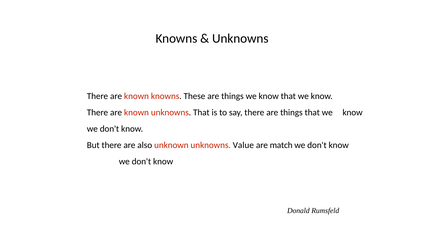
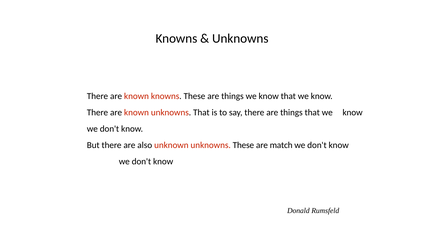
unknowns Value: Value -> These
